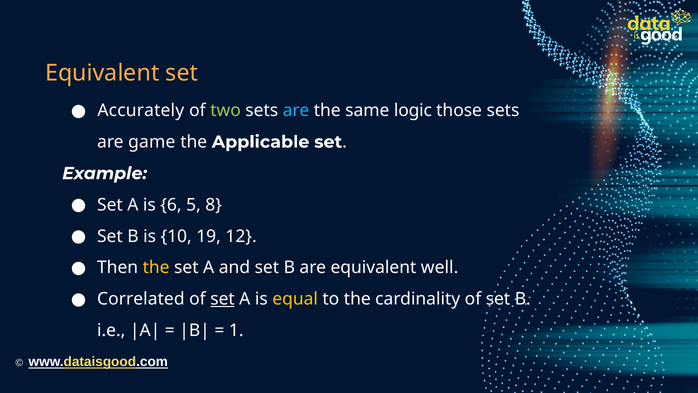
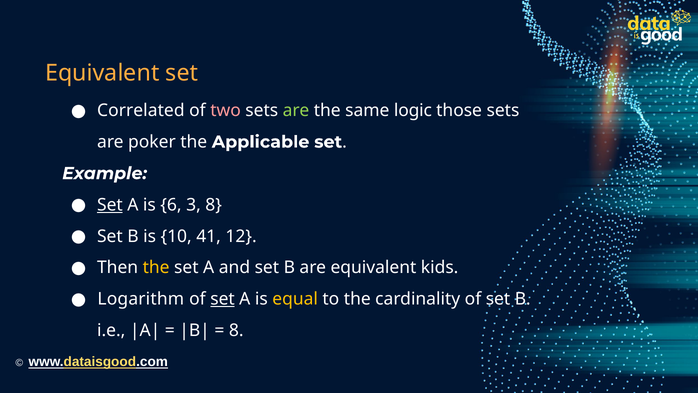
Accurately: Accurately -> Correlated
two colour: light green -> pink
are at (296, 110) colour: light blue -> light green
game: game -> poker
Set at (110, 205) underline: none -> present
5: 5 -> 3
19: 19 -> 41
well: well -> kids
Correlated: Correlated -> Logarithm
1 at (236, 330): 1 -> 8
